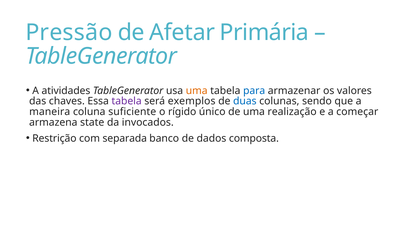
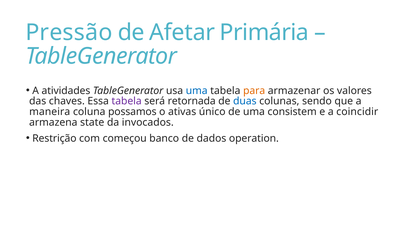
uma at (197, 91) colour: orange -> blue
para colour: blue -> orange
exemplos: exemplos -> retornada
suficiente: suficiente -> possamos
rígido: rígido -> ativas
realização: realização -> consistem
começar: começar -> coincidir
separada: separada -> começou
composta: composta -> operation
